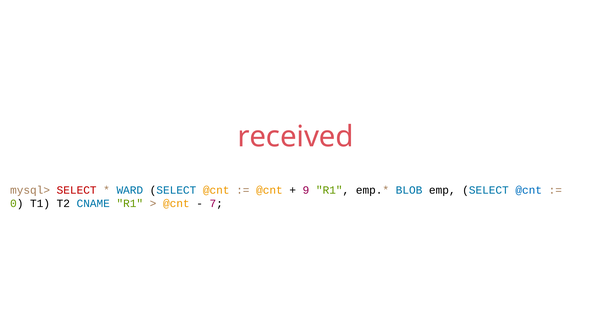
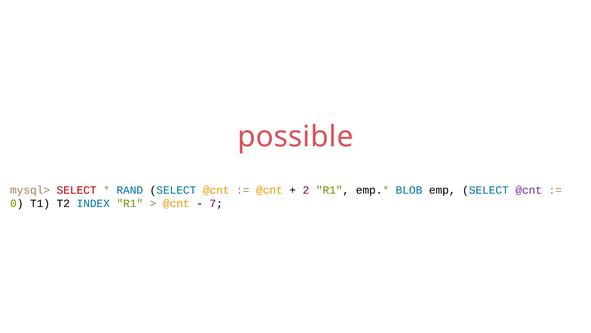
received: received -> possible
WARD: WARD -> RAND
9: 9 -> 2
@cnt at (529, 190) colour: blue -> purple
CNAME: CNAME -> INDEX
